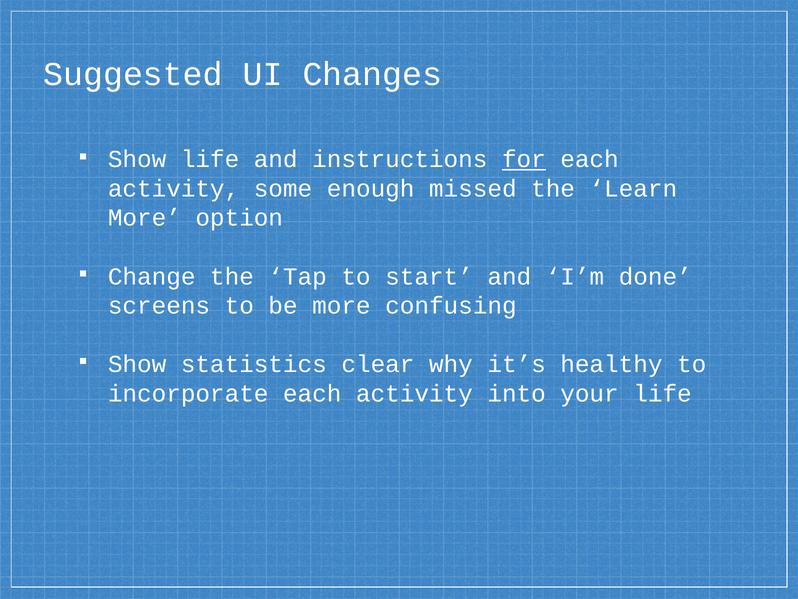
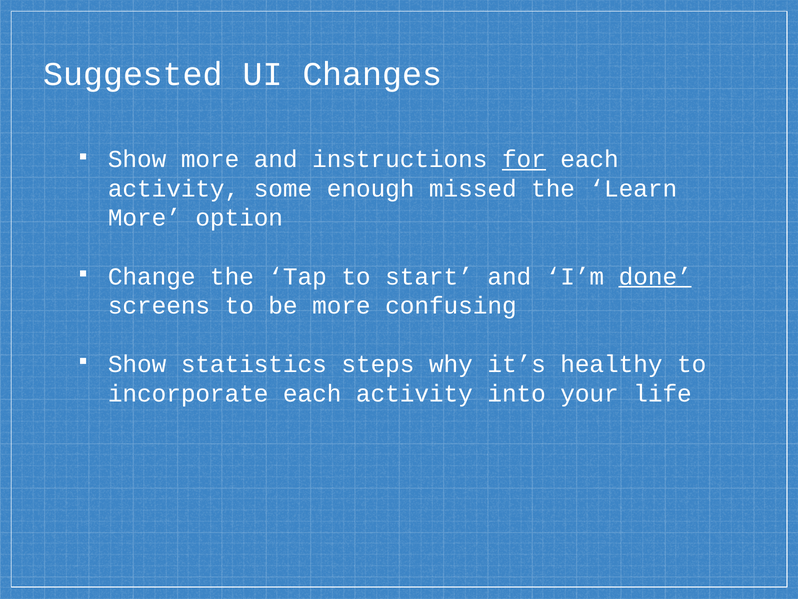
Show life: life -> more
done underline: none -> present
clear: clear -> steps
